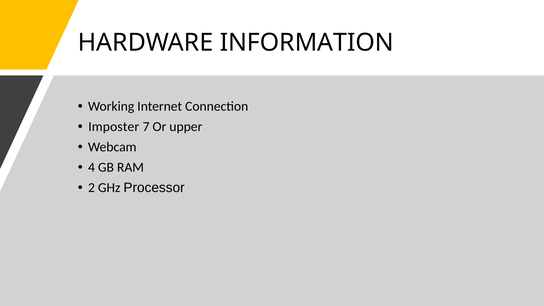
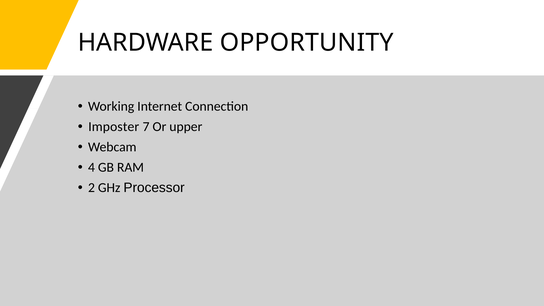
INFORMATION: INFORMATION -> OPPORTUNITY
